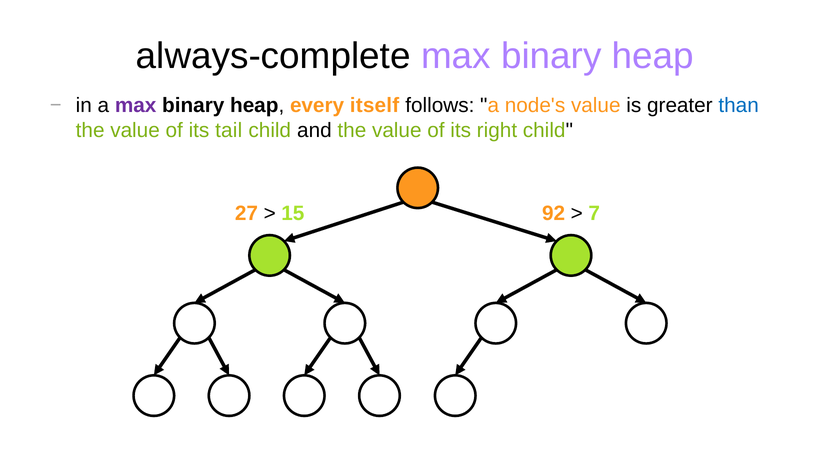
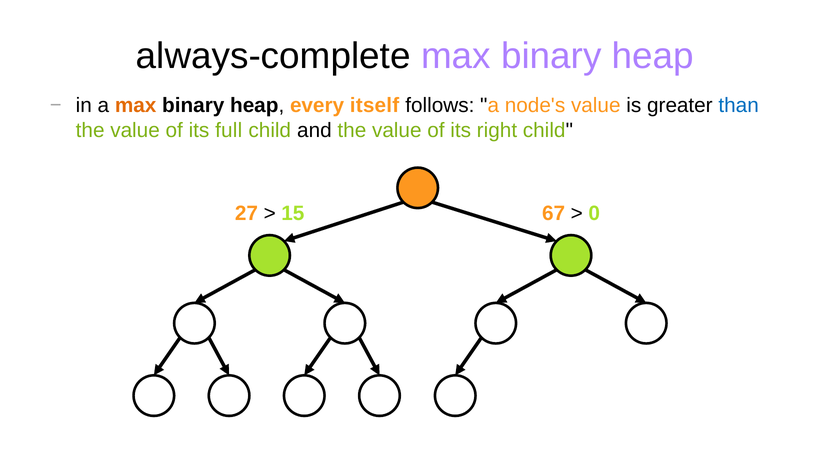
max at (136, 105) colour: purple -> orange
tail: tail -> full
92: 92 -> 67
7 at (594, 213): 7 -> 0
